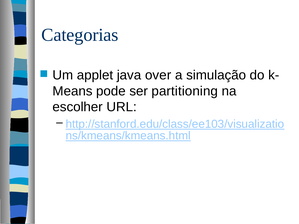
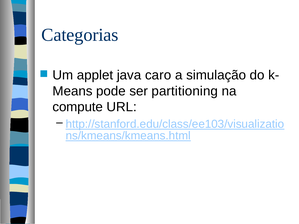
over: over -> caro
escolher: escolher -> compute
